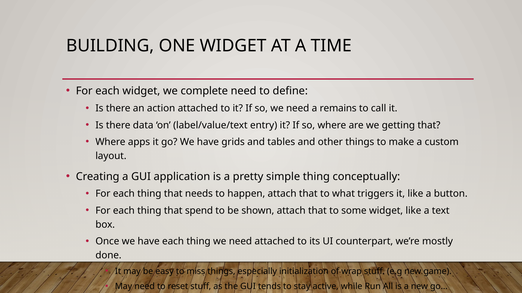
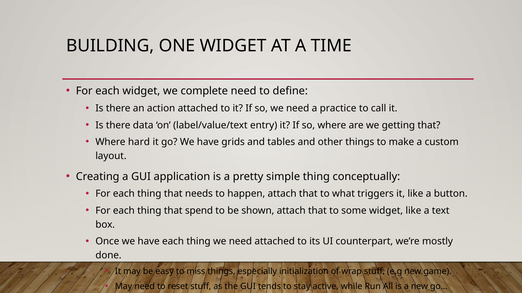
remains: remains -> practice
apps: apps -> hard
